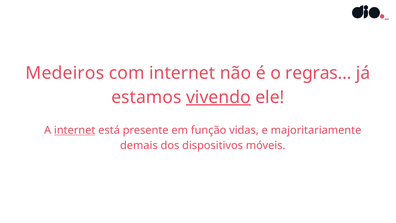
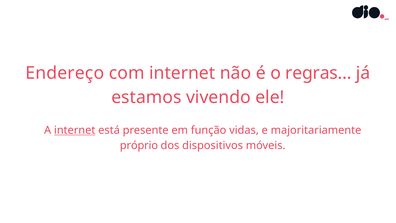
Medeiros: Medeiros -> Endereço
vivendo underline: present -> none
demais: demais -> próprio
